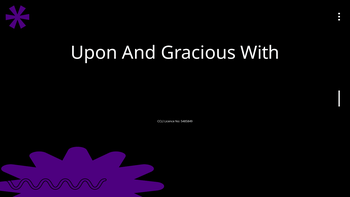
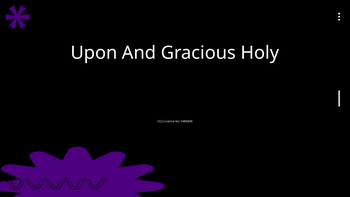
With: With -> Holy
